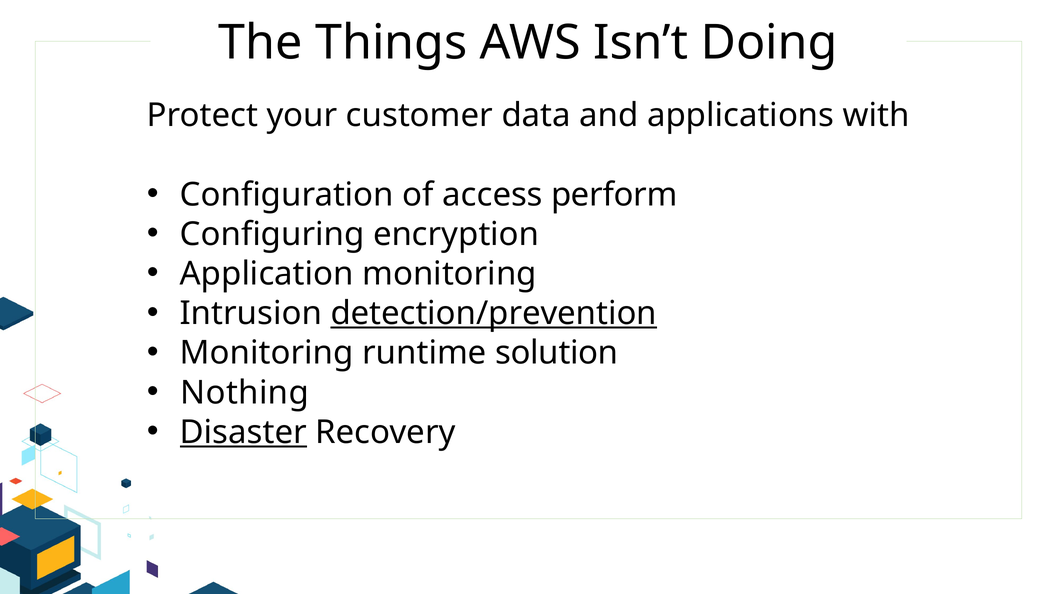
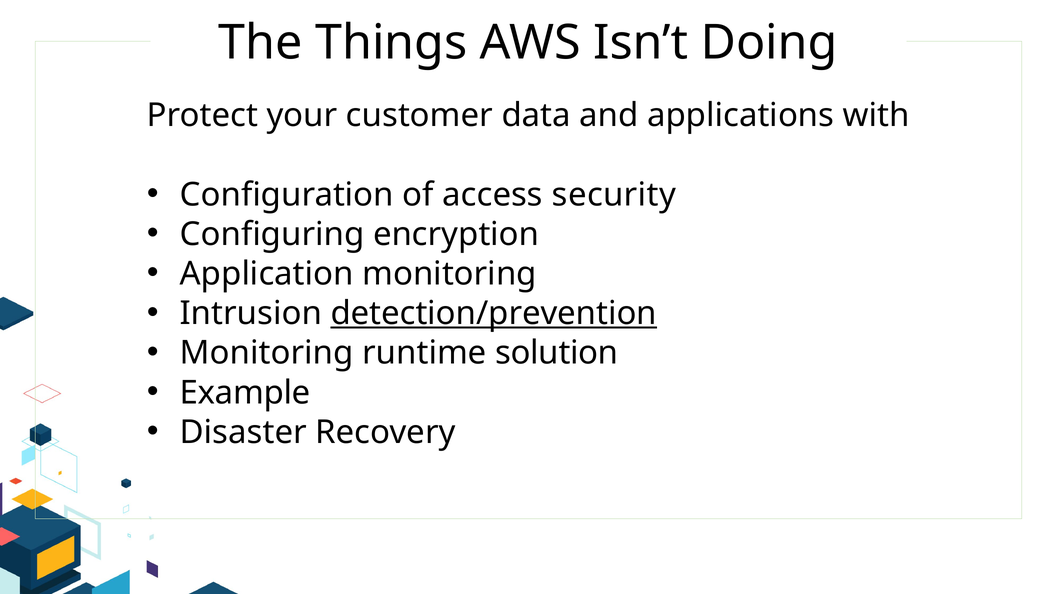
perform: perform -> security
Nothing: Nothing -> Example
Disaster underline: present -> none
